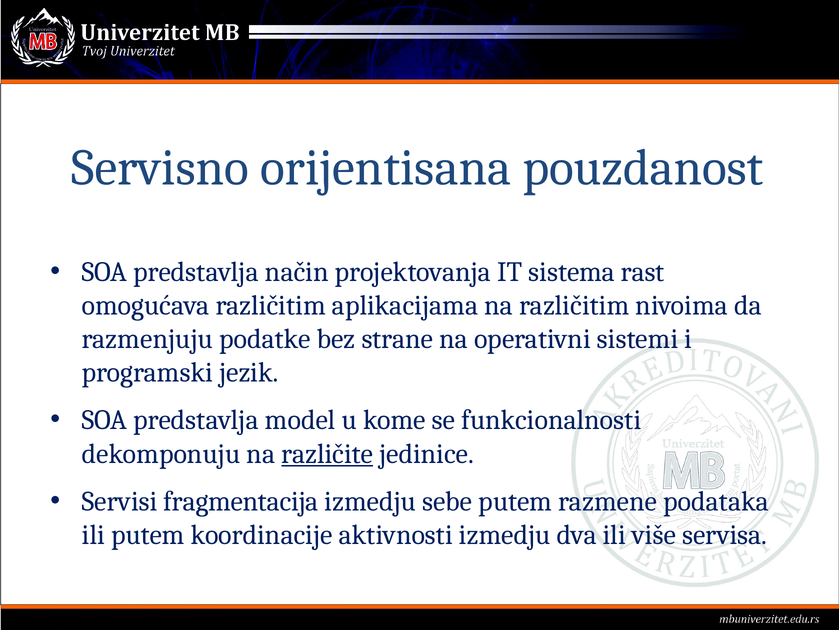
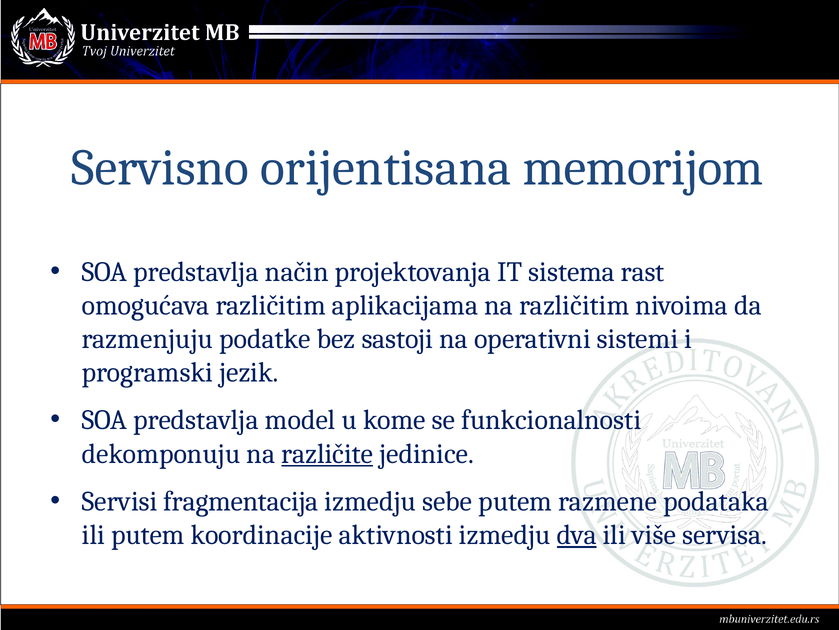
pouzdanost: pouzdanost -> memorijom
strane: strane -> sastoji
dva underline: none -> present
